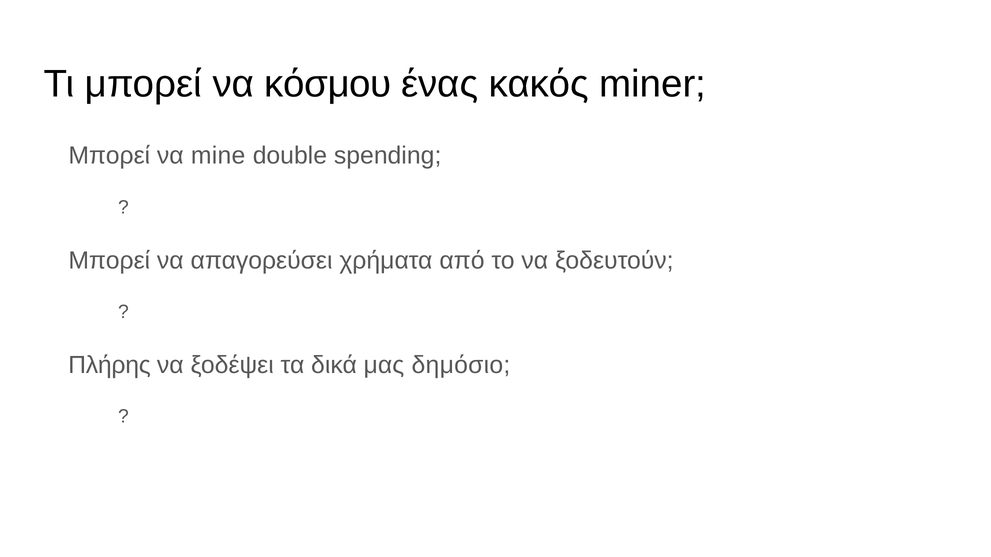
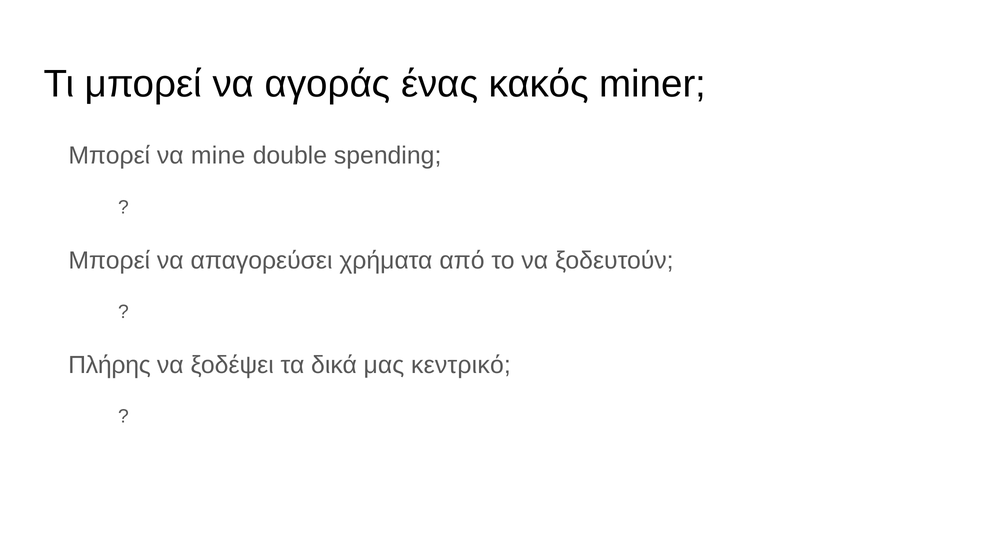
κόσμου: κόσμου -> αγοράς
δημόσιο: δημόσιο -> κεντρικό
